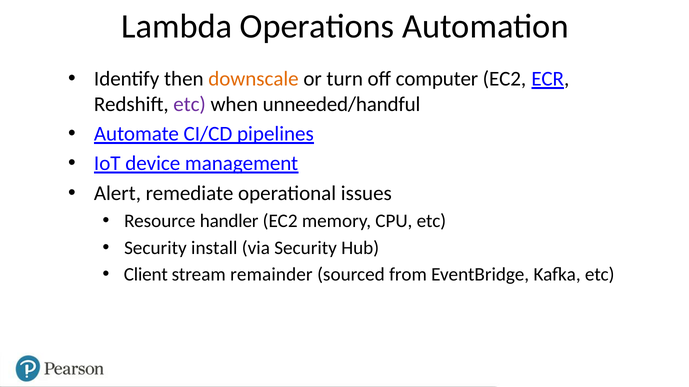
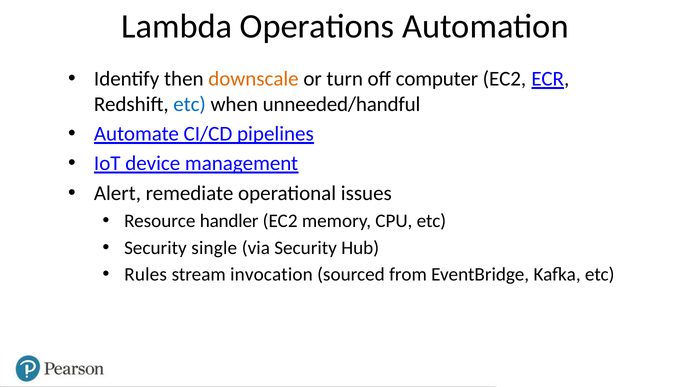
etc at (190, 104) colour: purple -> blue
install: install -> single
Client: Client -> Rules
remainder: remainder -> invocation
